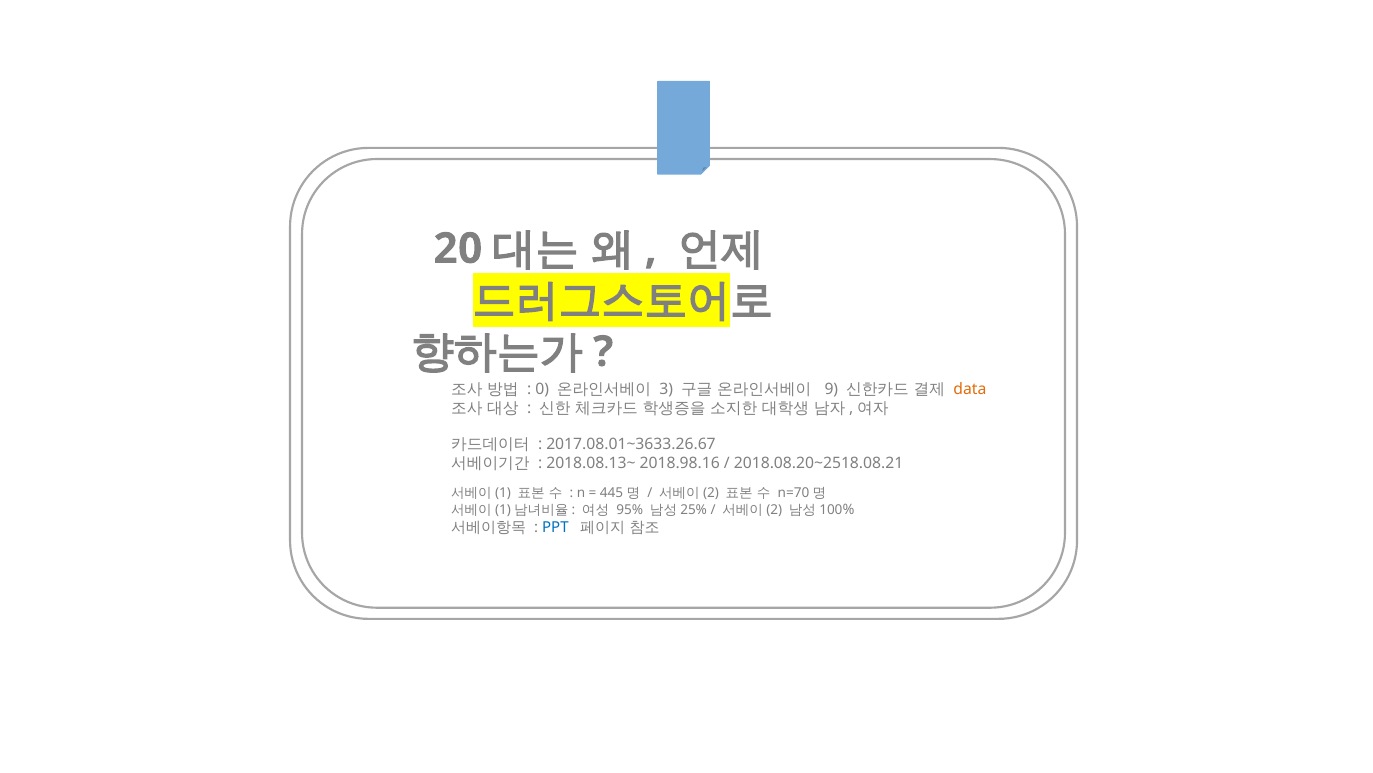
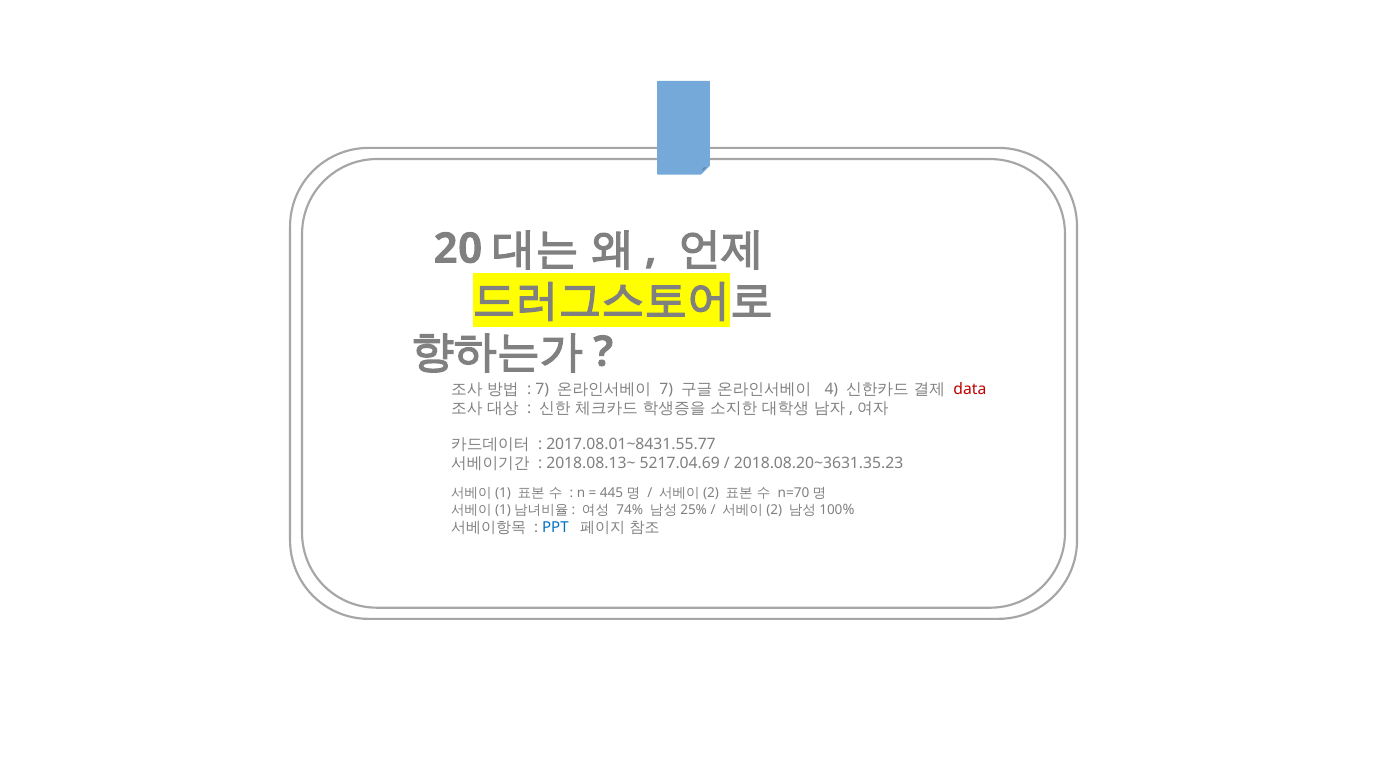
0 at (542, 389): 0 -> 7
3 at (666, 389): 3 -> 7
9: 9 -> 4
data colour: orange -> red
2017.08.01~3633.26.67: 2017.08.01~3633.26.67 -> 2017.08.01~8431.55.77
2018.98.16: 2018.98.16 -> 5217.04.69
2018.08.20~2518.08.21: 2018.08.20~2518.08.21 -> 2018.08.20~3631.35.23
95%: 95% -> 74%
